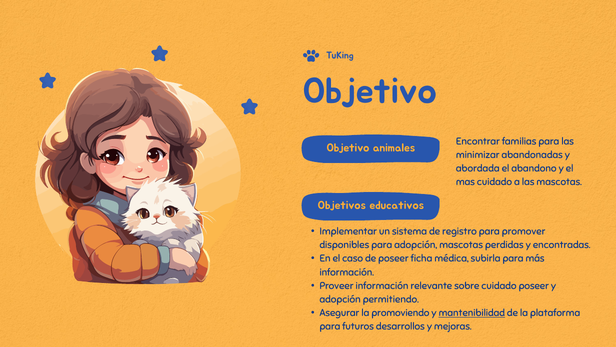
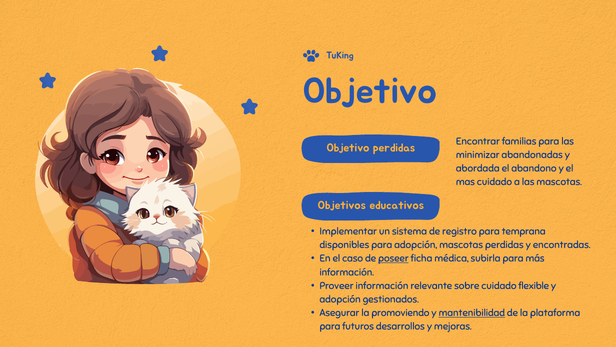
Objetivo animales: animales -> perdidas
promover: promover -> temprana
poseer at (393, 258) underline: none -> present
cuidado poseer: poseer -> flexible
permitiendo: permitiendo -> gestionados
